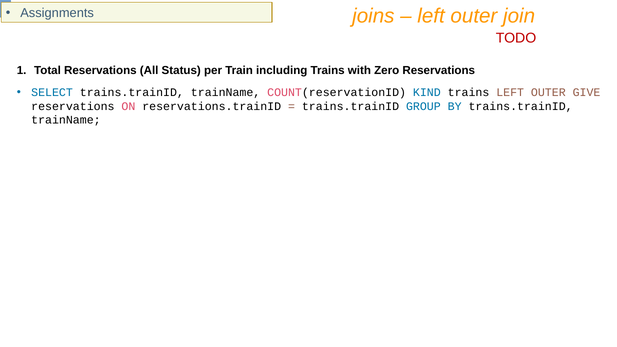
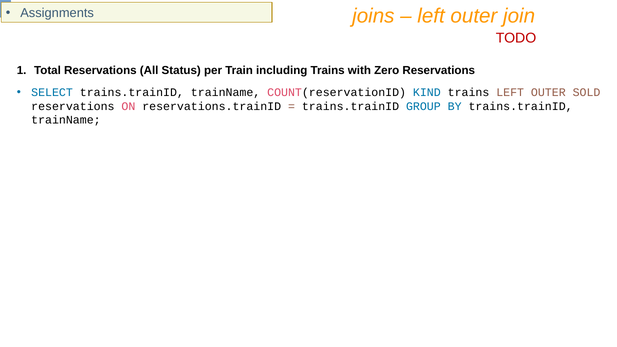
GIVE: GIVE -> SOLD
